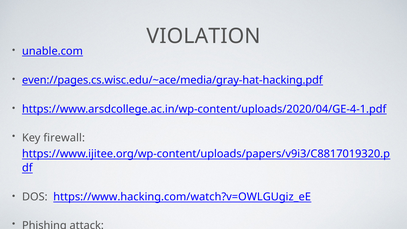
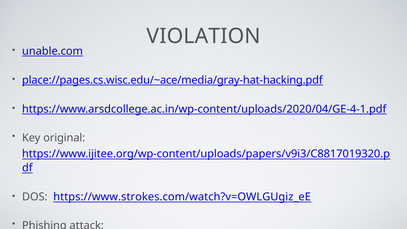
even://pages.cs.wisc.edu/~ace/media/gray-hat-hacking.pdf: even://pages.cs.wisc.edu/~ace/media/gray-hat-hacking.pdf -> place://pages.cs.wisc.edu/~ace/media/gray-hat-hacking.pdf
firewall: firewall -> original
https://www.hacking.com/watch?v=OWLGUgiz_eE: https://www.hacking.com/watch?v=OWLGUgiz_eE -> https://www.strokes.com/watch?v=OWLGUgiz_eE
